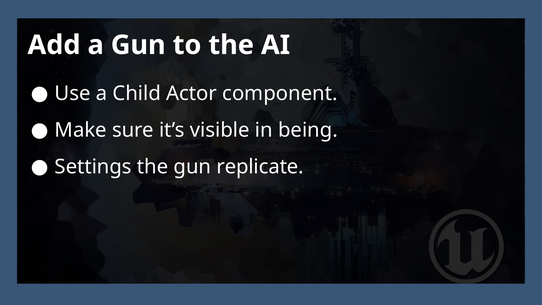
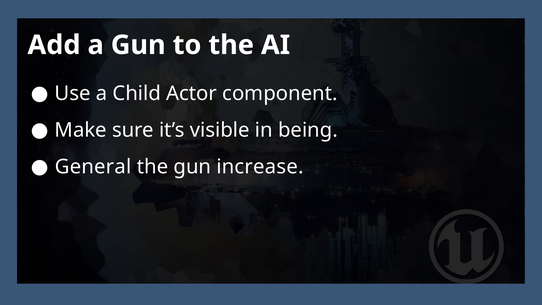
Settings: Settings -> General
replicate: replicate -> increase
